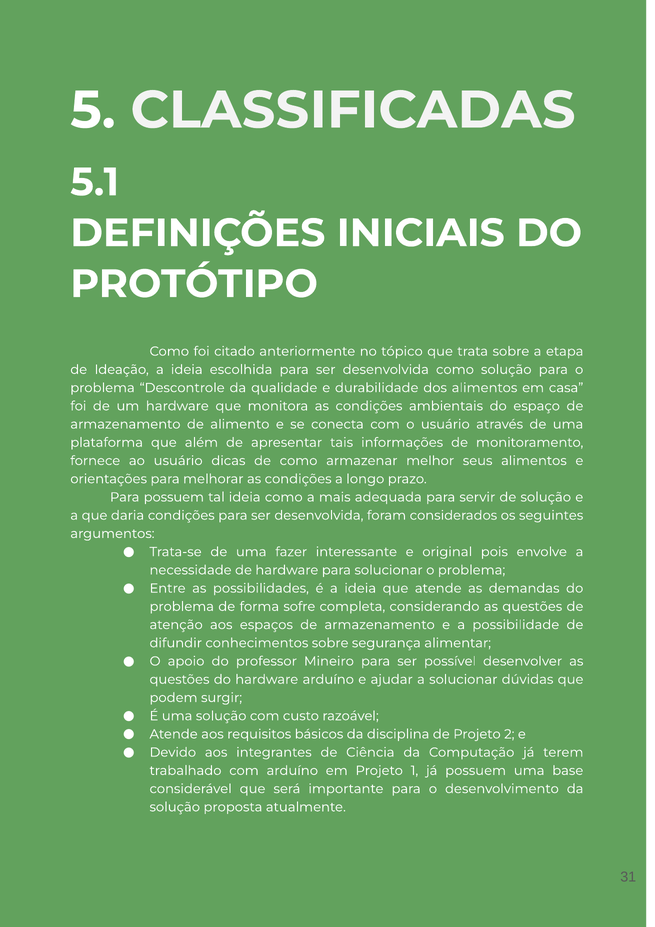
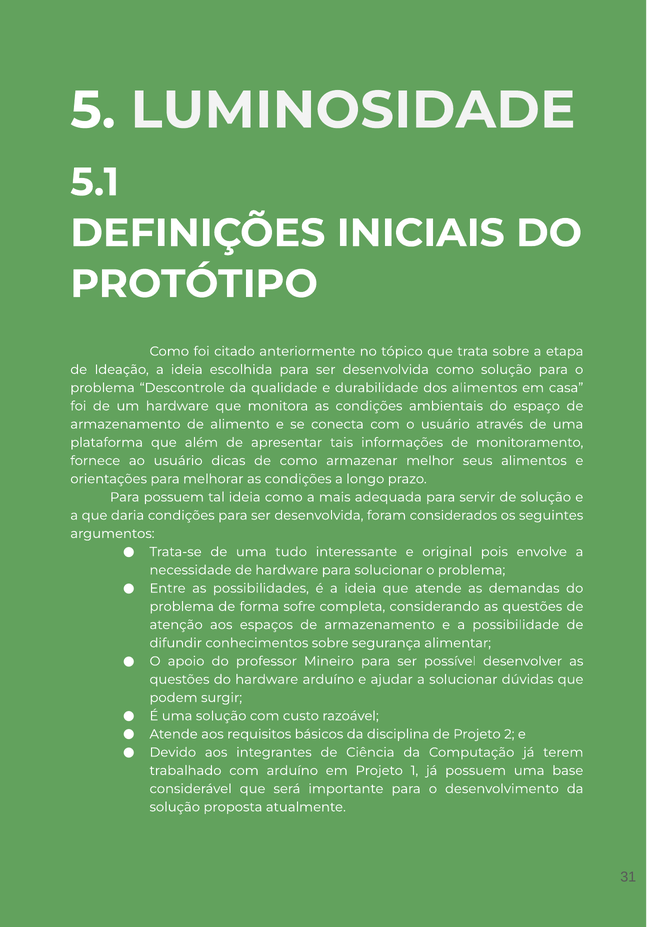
CLASSIFICADAS: CLASSIFICADAS -> LUMINOSIDADE
fazer: fazer -> tudo
